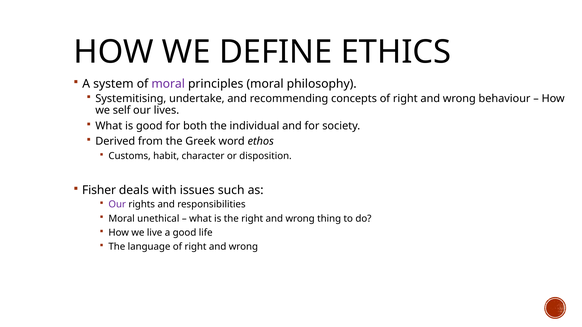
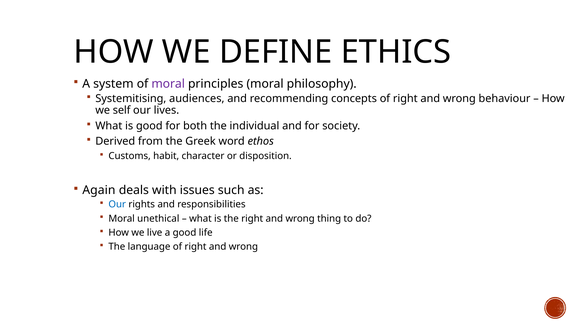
undertake: undertake -> audiences
Fisher: Fisher -> Again
Our at (117, 205) colour: purple -> blue
